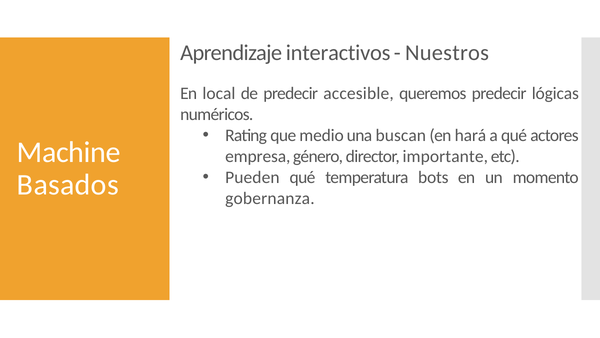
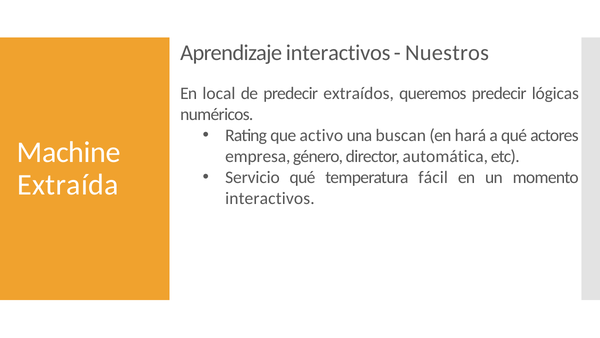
accesible: accesible -> extraídos
medio: medio -> activo
importante: importante -> automática
Pueden: Pueden -> Servicio
bots: bots -> fácil
Basados: Basados -> Extraída
gobernanza at (270, 198): gobernanza -> interactivos
